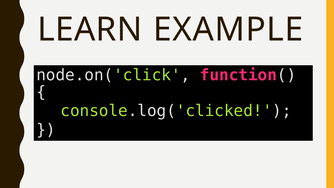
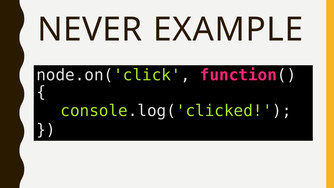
LEARN: LEARN -> NEVER
